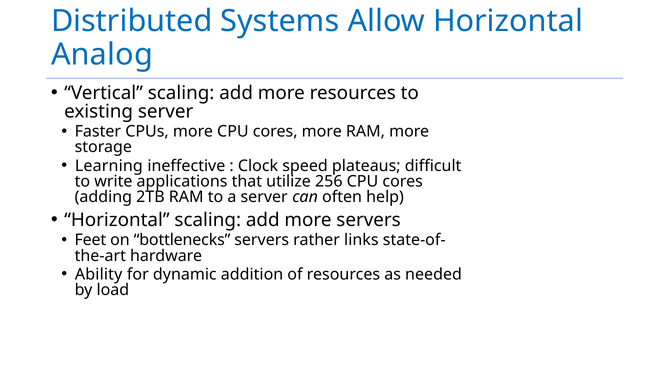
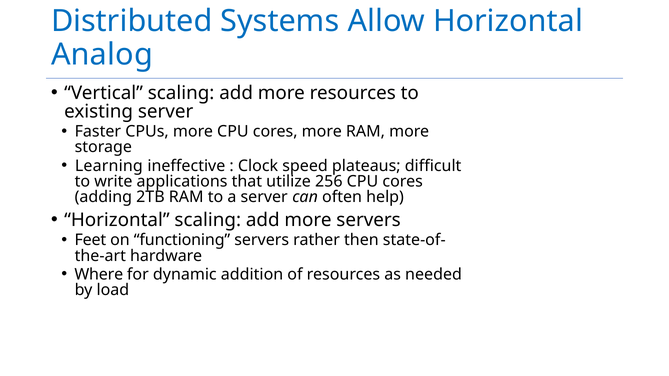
bottlenecks: bottlenecks -> functioning
links: links -> then
Ability: Ability -> Where
